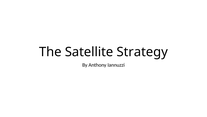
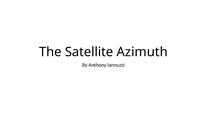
Strategy: Strategy -> Azimuth
